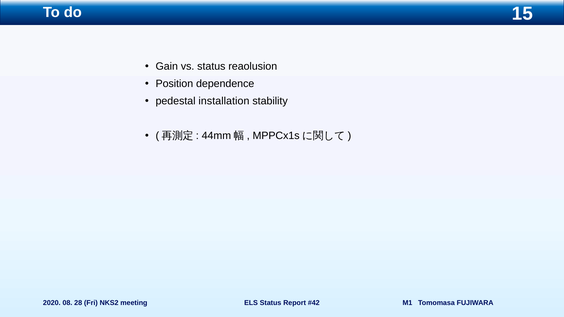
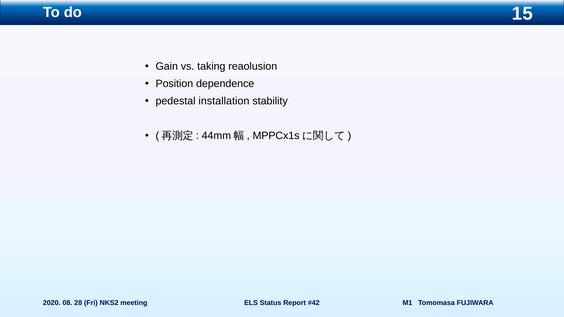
vs status: status -> taking
